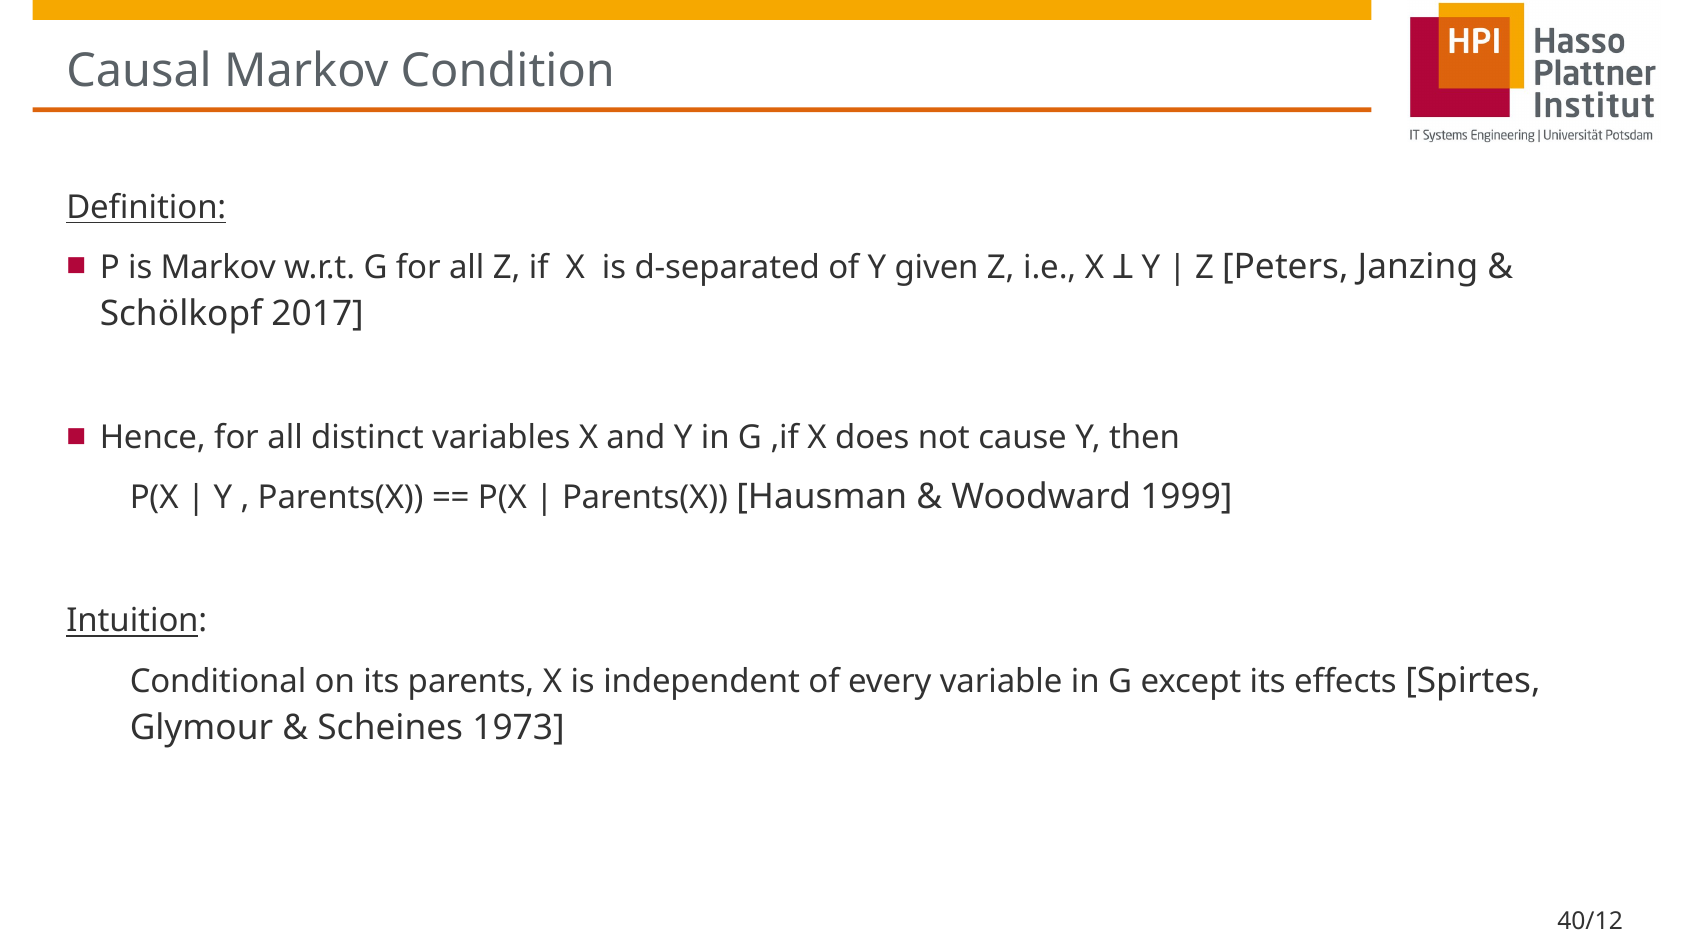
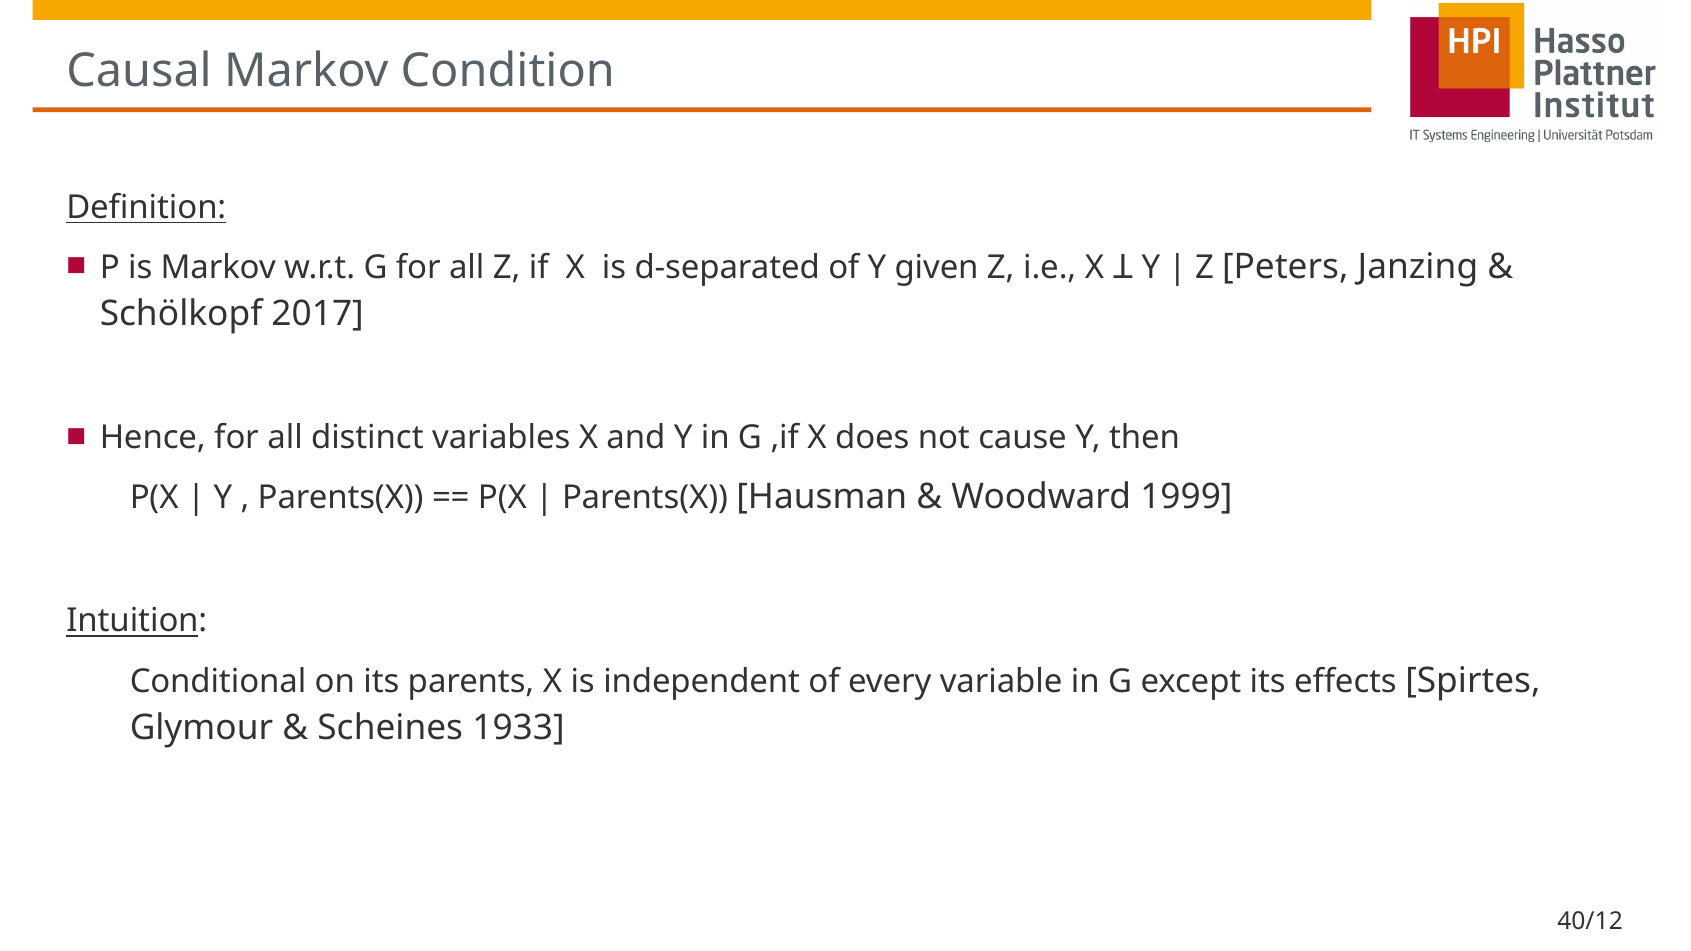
1973: 1973 -> 1933
